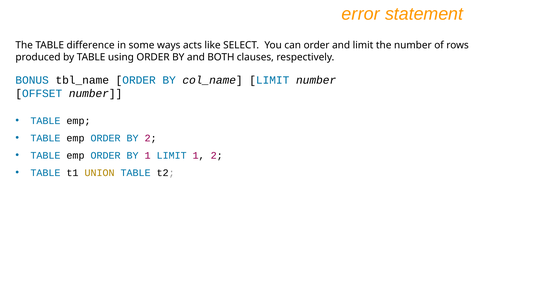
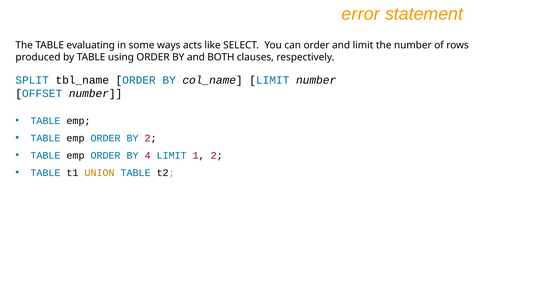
difference: difference -> evaluating
BONUS: BONUS -> SPLIT
BY 1: 1 -> 4
